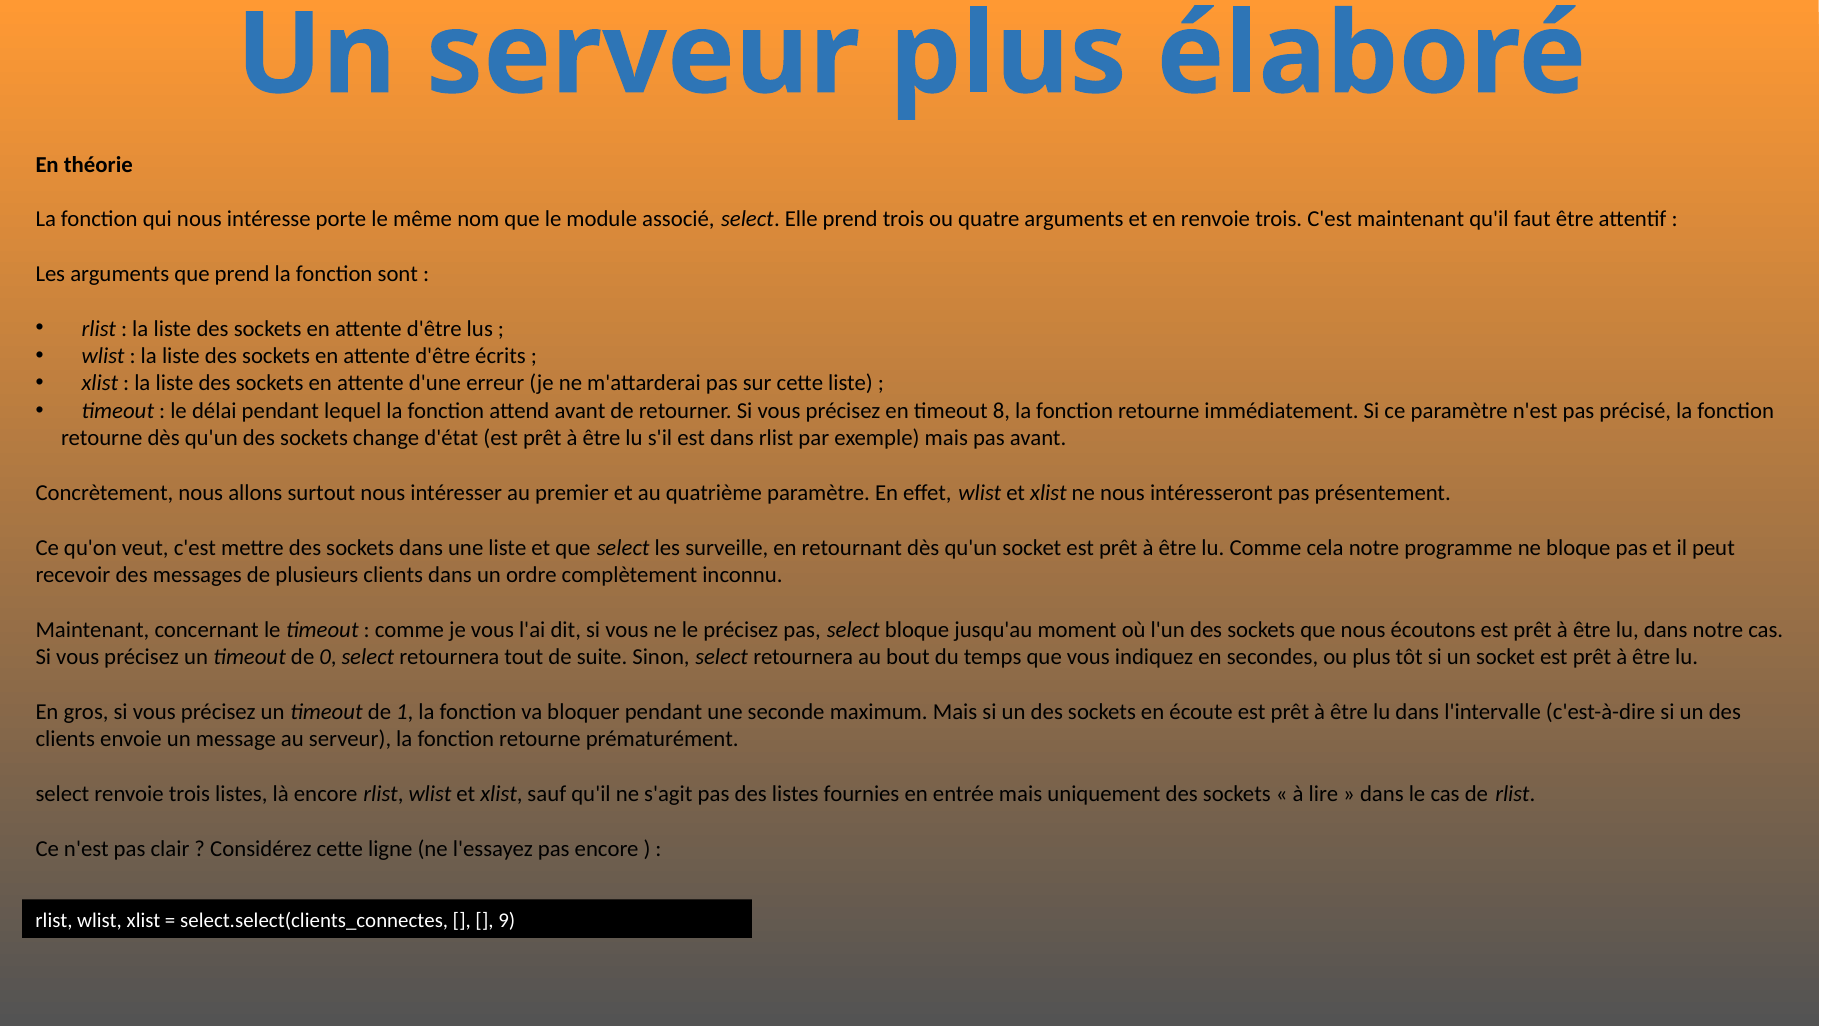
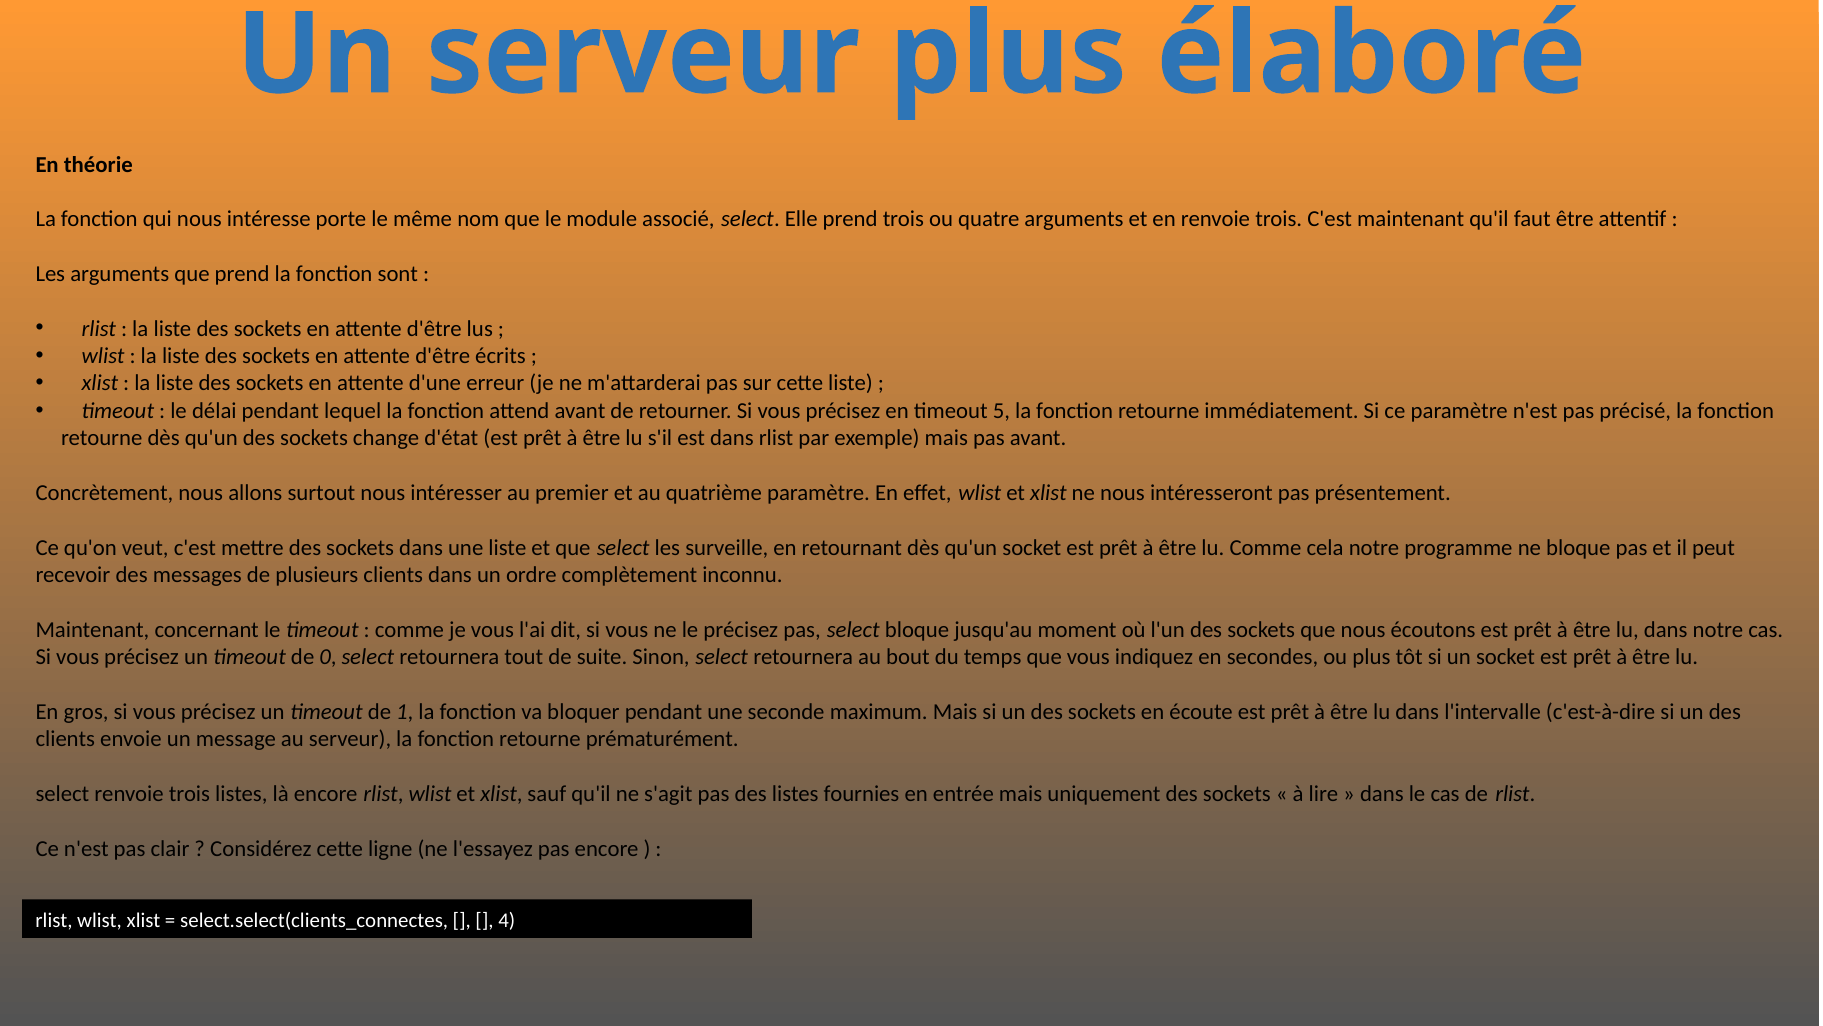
8: 8 -> 5
9: 9 -> 4
